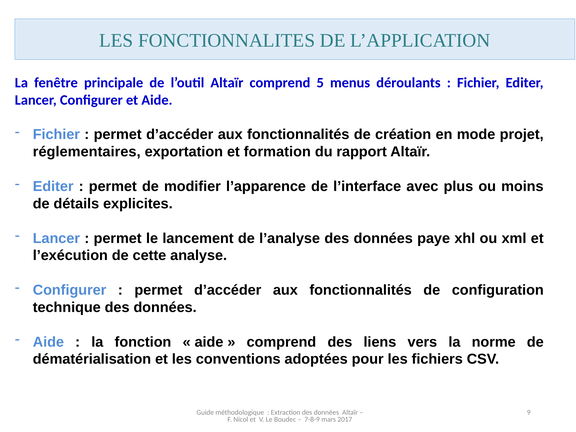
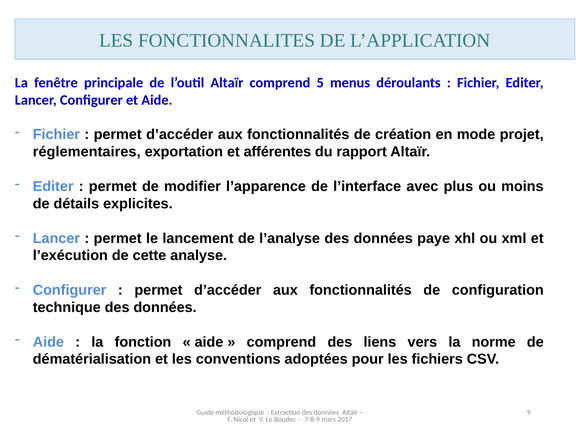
formation: formation -> afférentes
